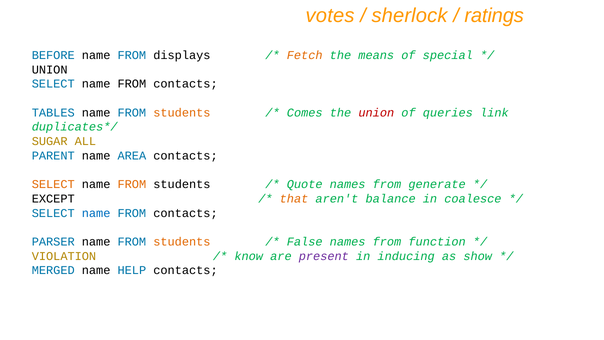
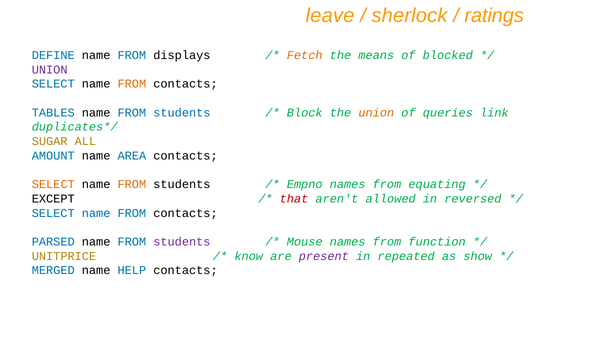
votes: votes -> leave
BEFORE: BEFORE -> DEFINE
special: special -> blocked
UNION at (50, 70) colour: black -> purple
FROM at (132, 84) colour: black -> orange
students at (182, 113) colour: orange -> blue
Comes: Comes -> Block
union at (376, 113) colour: red -> orange
PARENT: PARENT -> AMOUNT
Quote: Quote -> Empno
generate: generate -> equating
that colour: orange -> red
balance: balance -> allowed
coalesce: coalesce -> reversed
PARSER: PARSER -> PARSED
students at (182, 242) colour: orange -> purple
False: False -> Mouse
VIOLATION: VIOLATION -> UNITPRICE
inducing: inducing -> repeated
